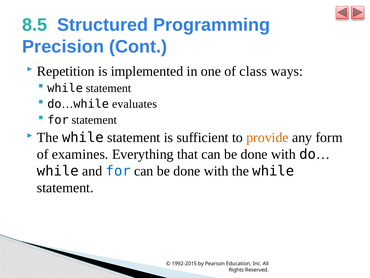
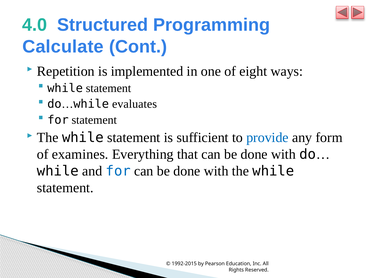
8.5: 8.5 -> 4.0
Precision: Precision -> Calculate
class: class -> eight
provide colour: orange -> blue
